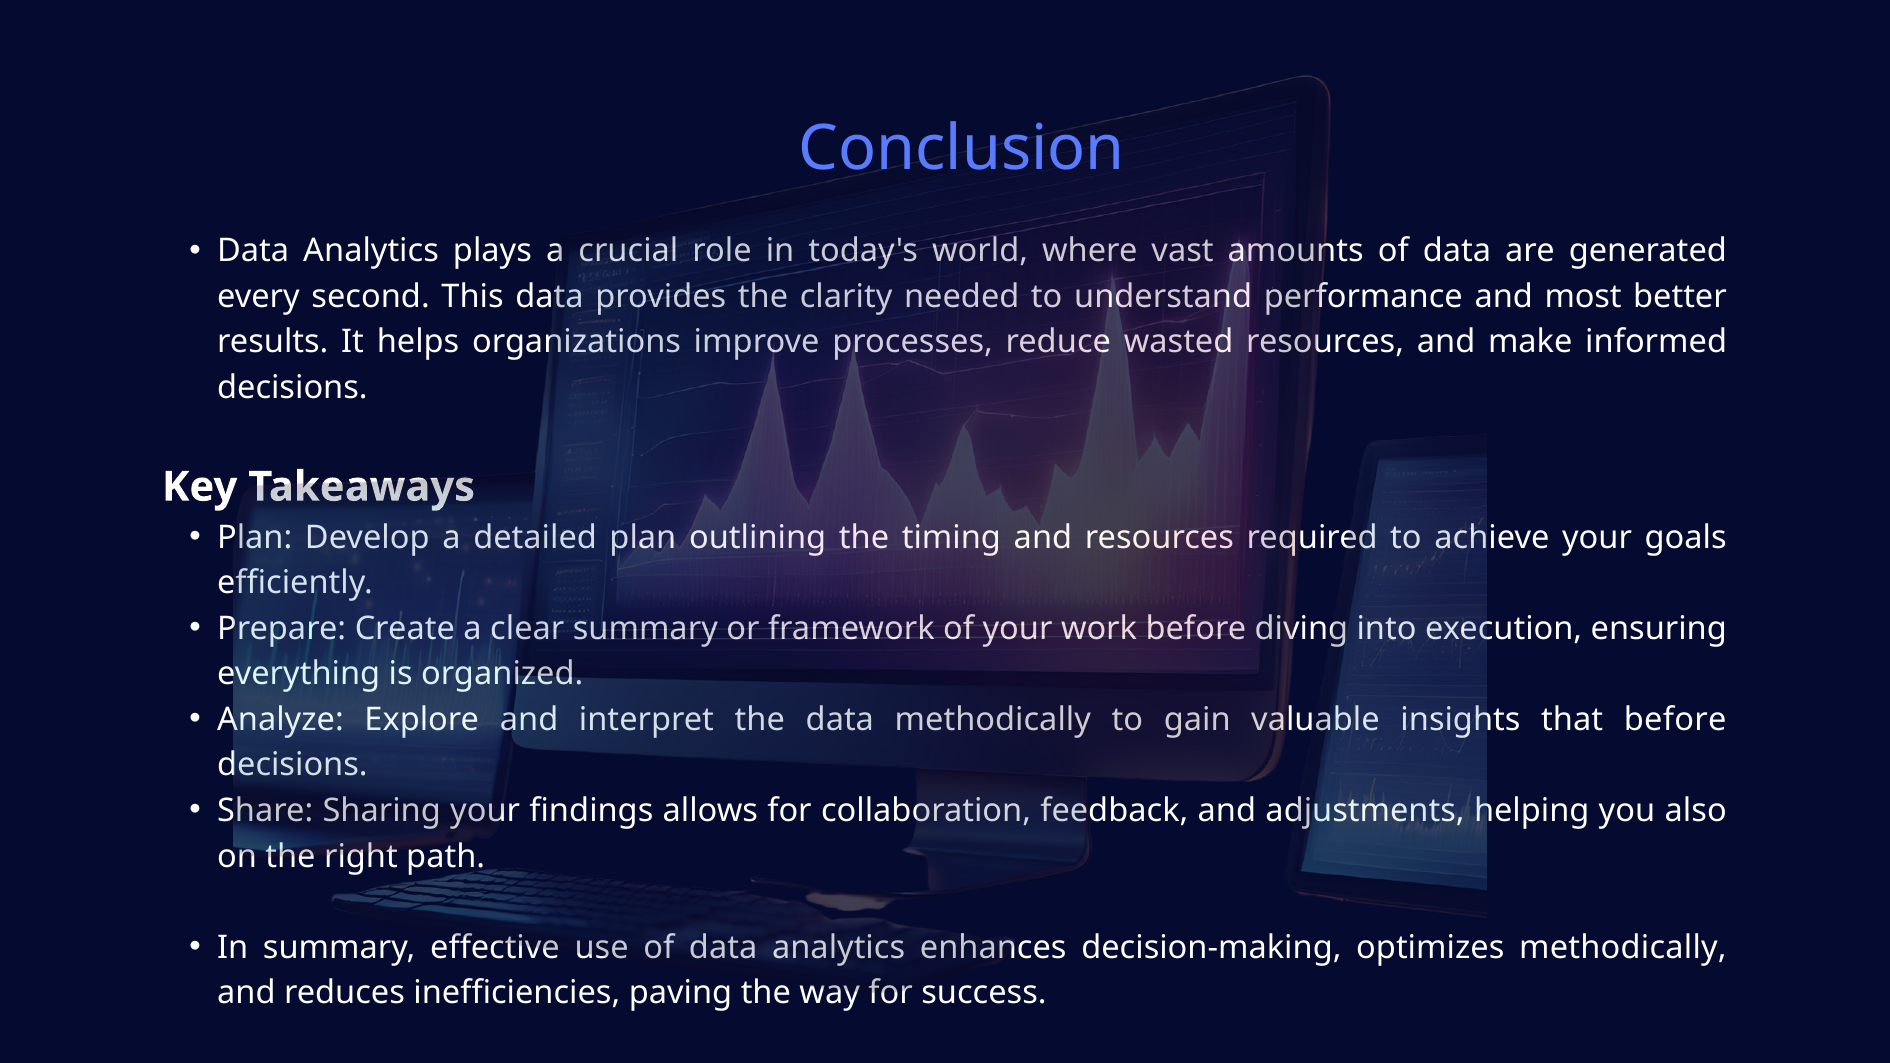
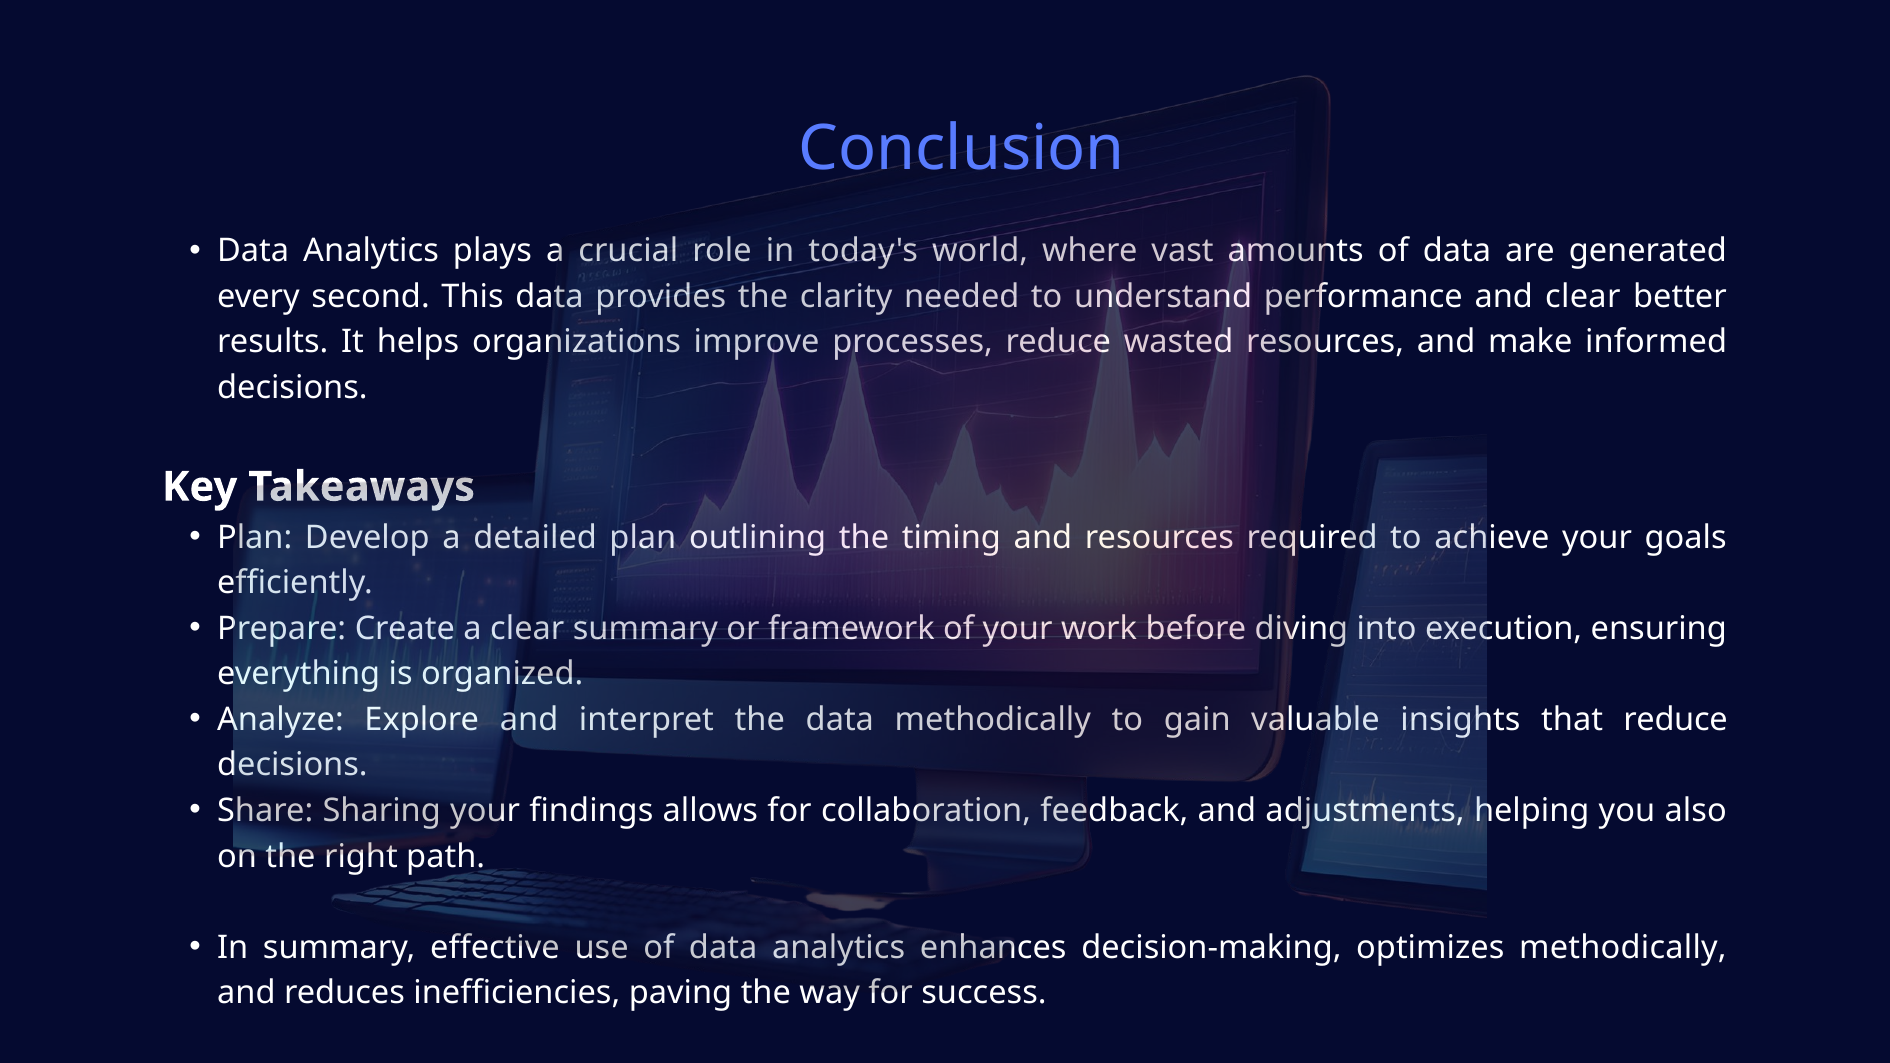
most at (1583, 297): most -> clear
that before: before -> reduce
